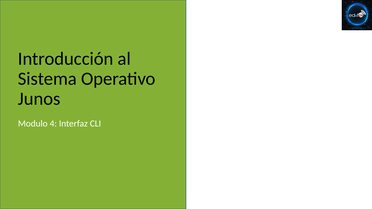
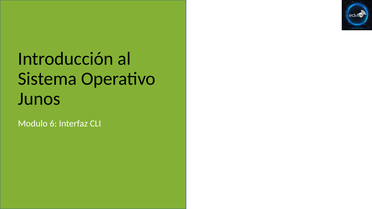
4: 4 -> 6
